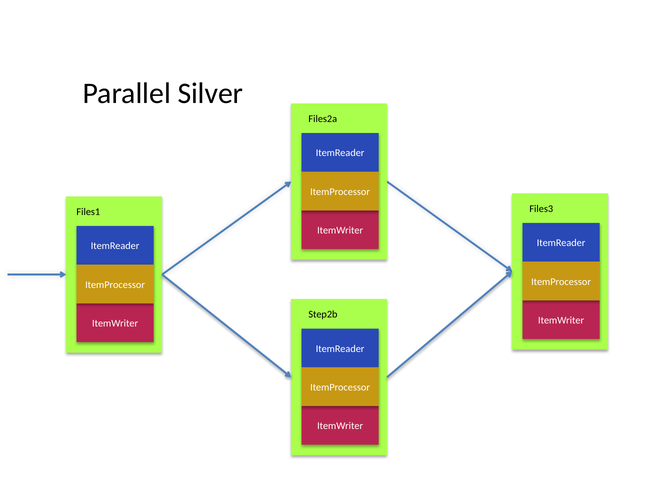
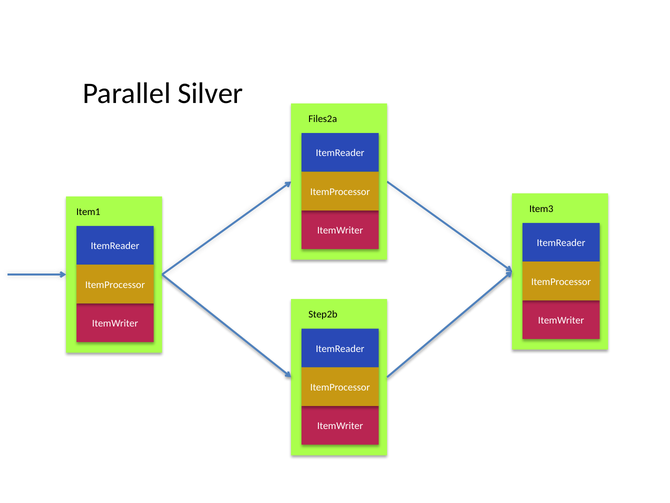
Files3: Files3 -> Item3
Files1: Files1 -> Item1
